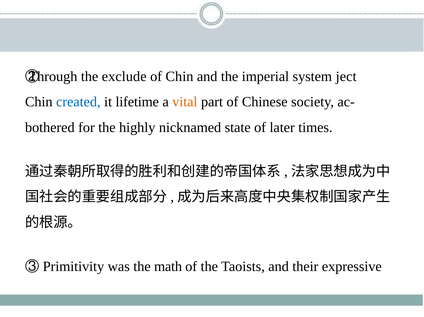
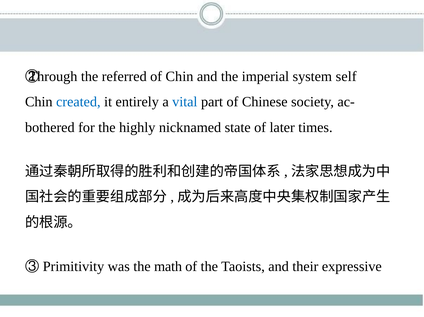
exclude: exclude -> referred
ject: ject -> self
lifetime: lifetime -> entirely
vital colour: orange -> blue
